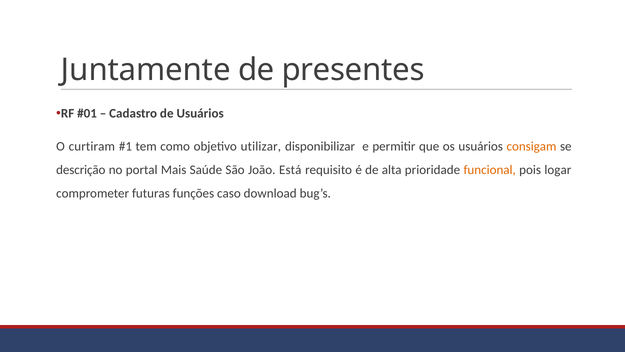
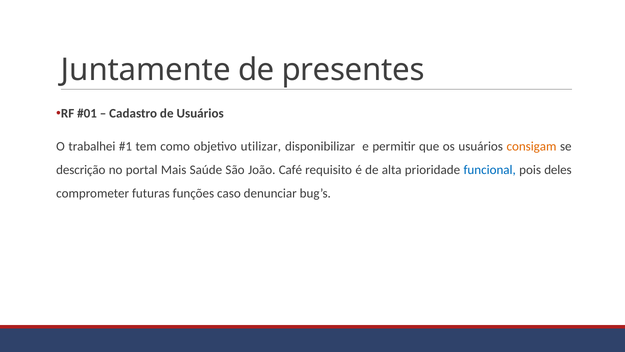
curtiram: curtiram -> trabalhei
Está: Está -> Café
funcional colour: orange -> blue
logar: logar -> deles
download: download -> denunciar
